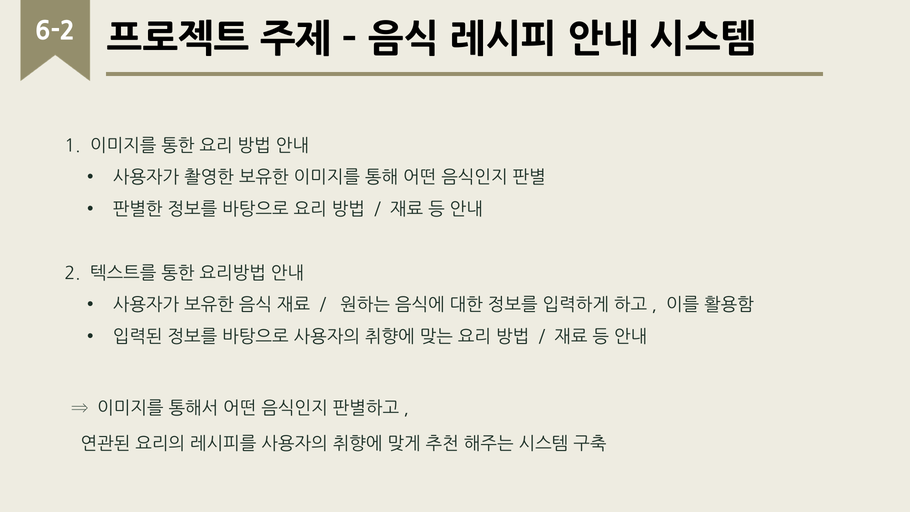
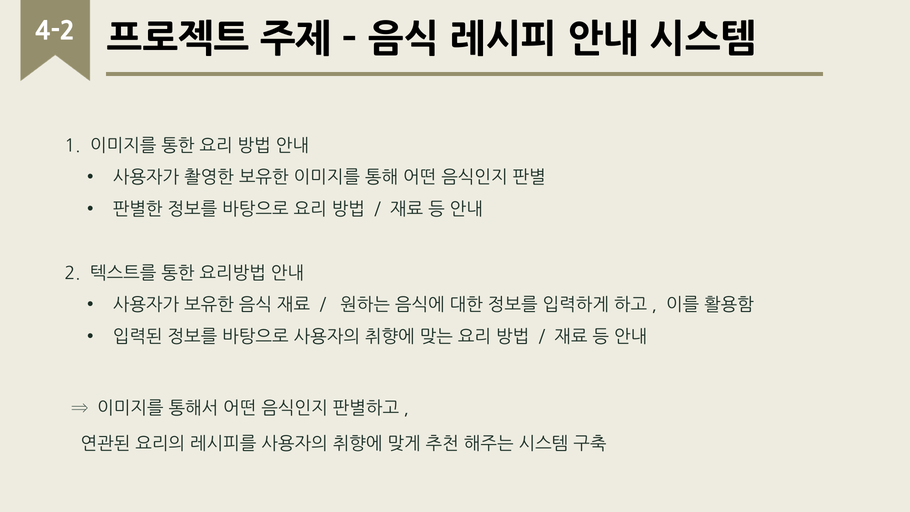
6-2: 6-2 -> 4-2
